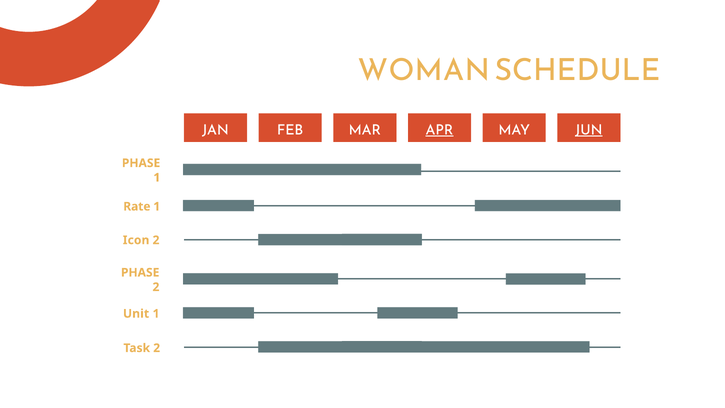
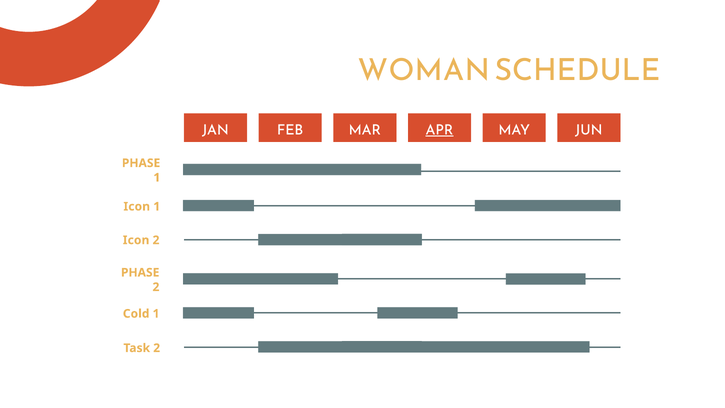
JUN underline: present -> none
Rate at (137, 206): Rate -> Icon
Unit: Unit -> Cold
